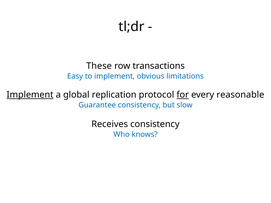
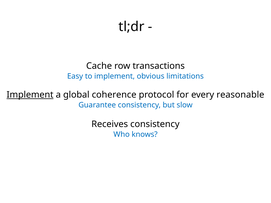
These: These -> Cache
replication: replication -> coherence
for underline: present -> none
